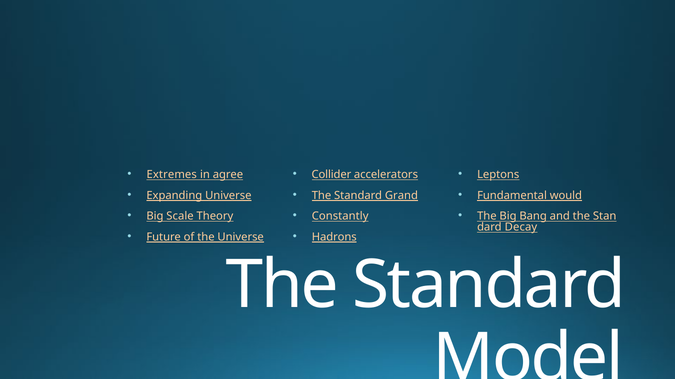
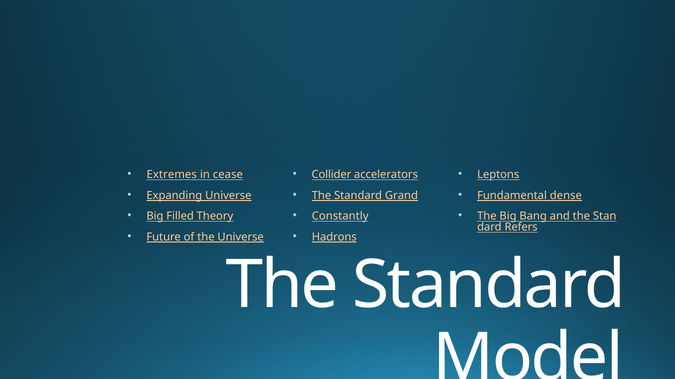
agree: agree -> cease
would: would -> dense
Scale: Scale -> Filled
Decay: Decay -> Refers
